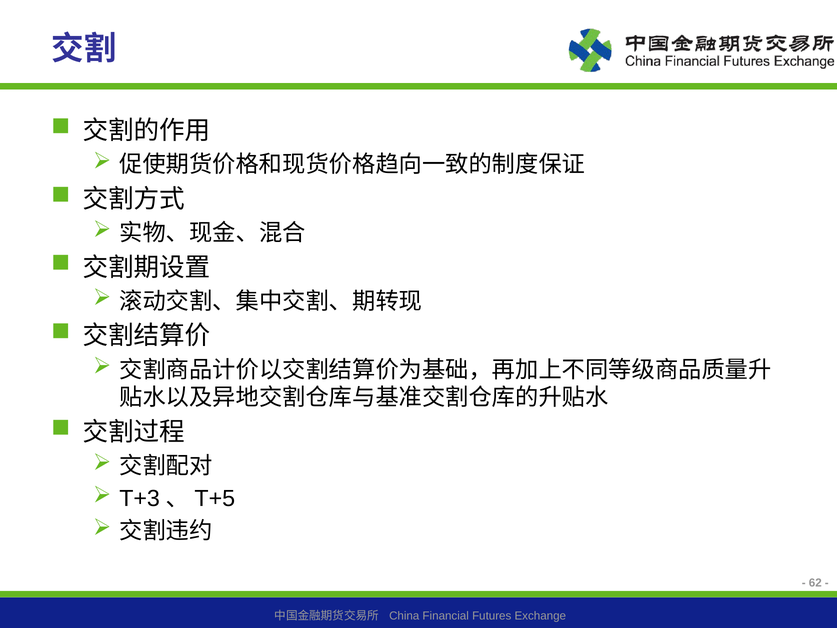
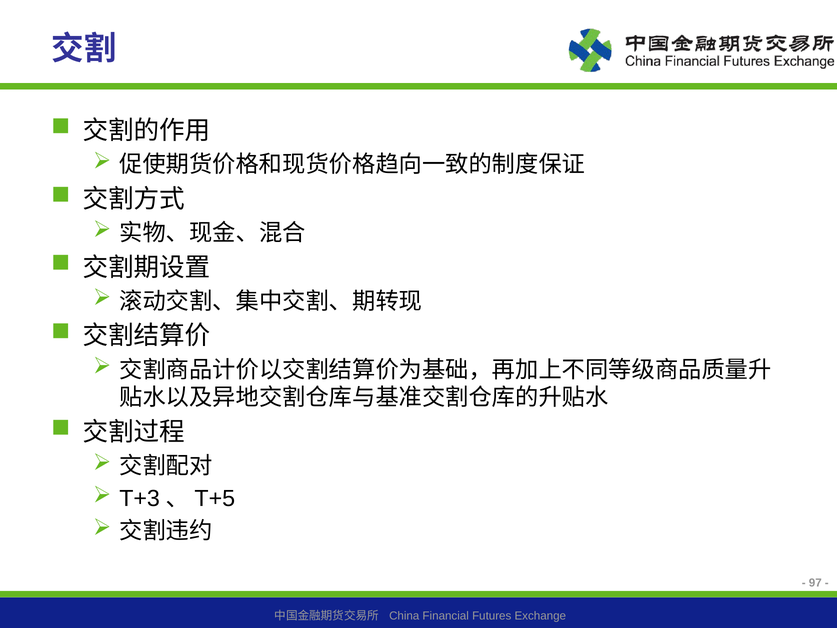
62: 62 -> 97
